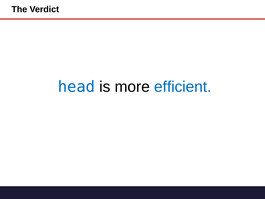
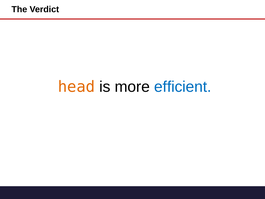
head colour: blue -> orange
